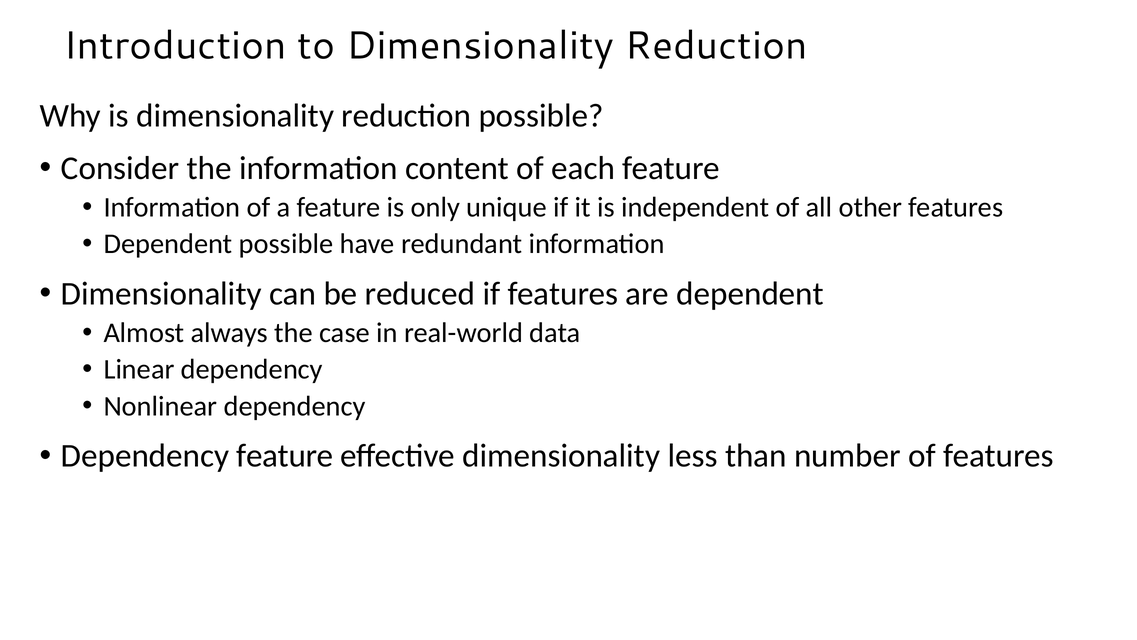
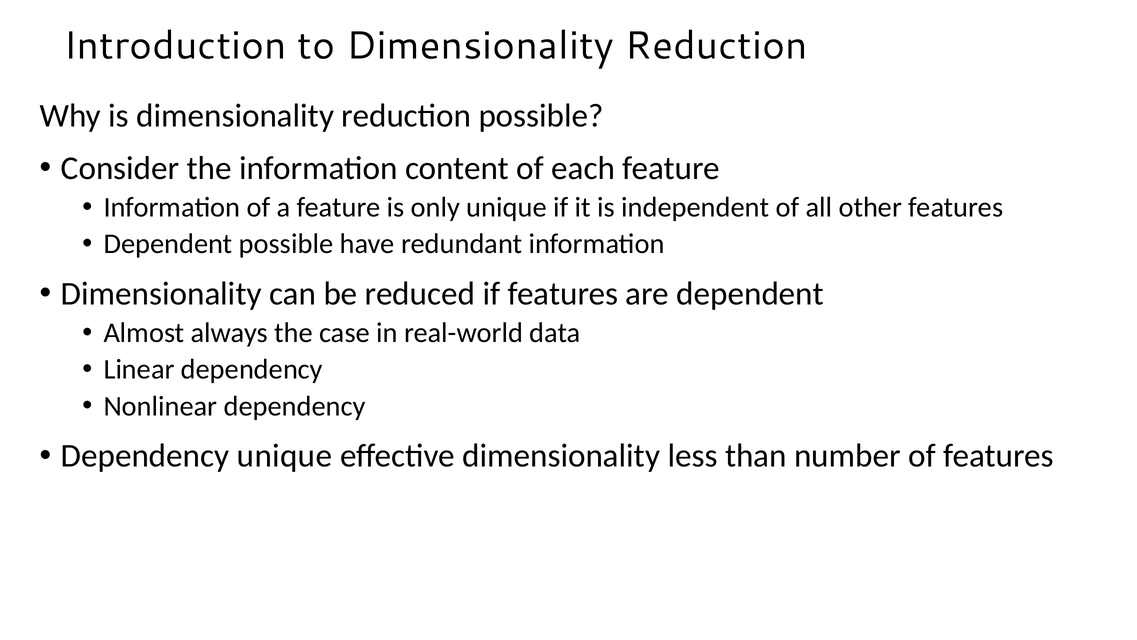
Dependency feature: feature -> unique
